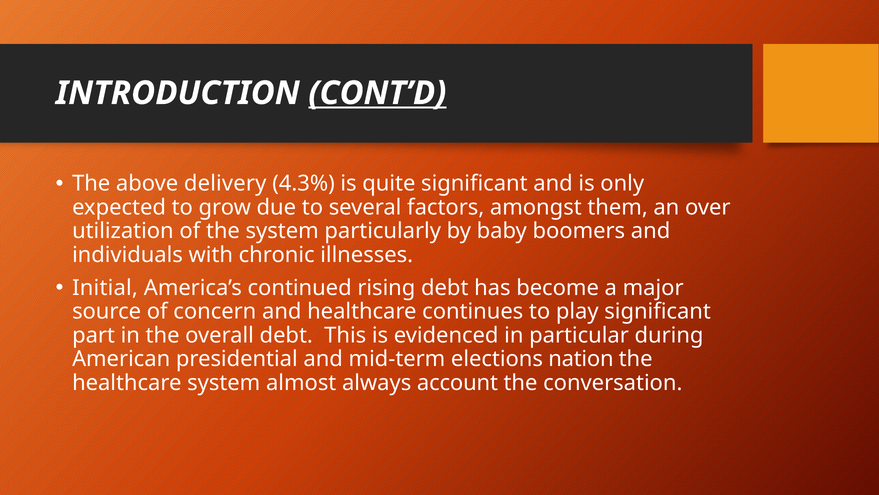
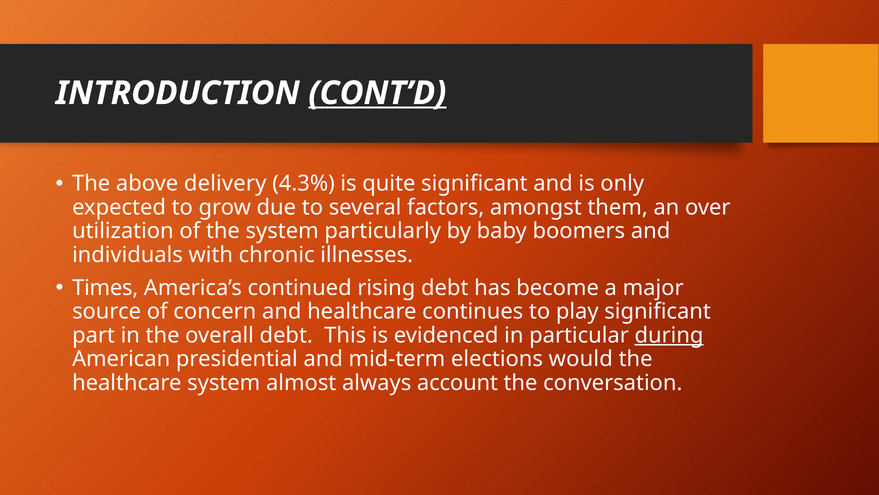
Initial: Initial -> Times
during underline: none -> present
nation: nation -> would
